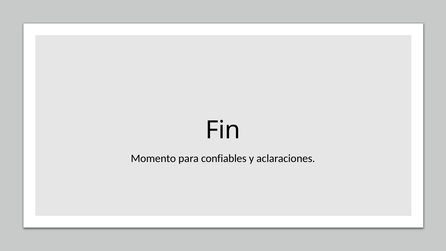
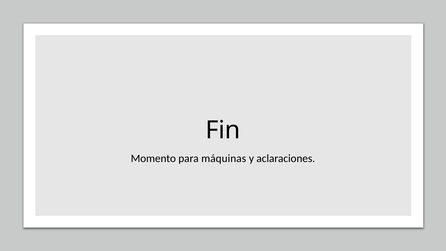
confiables: confiables -> máquinas
